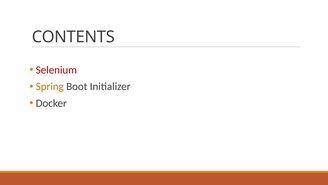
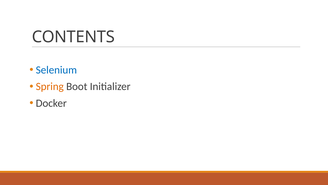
Selenium colour: red -> blue
